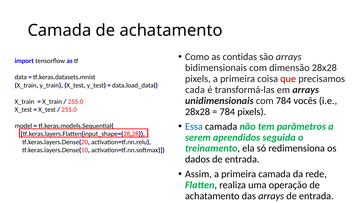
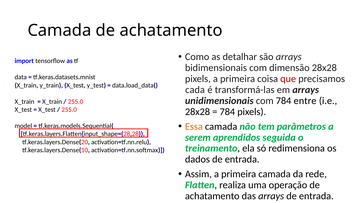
contidas: contidas -> detalhar
vocês: vocês -> entre
Essa colour: blue -> orange
